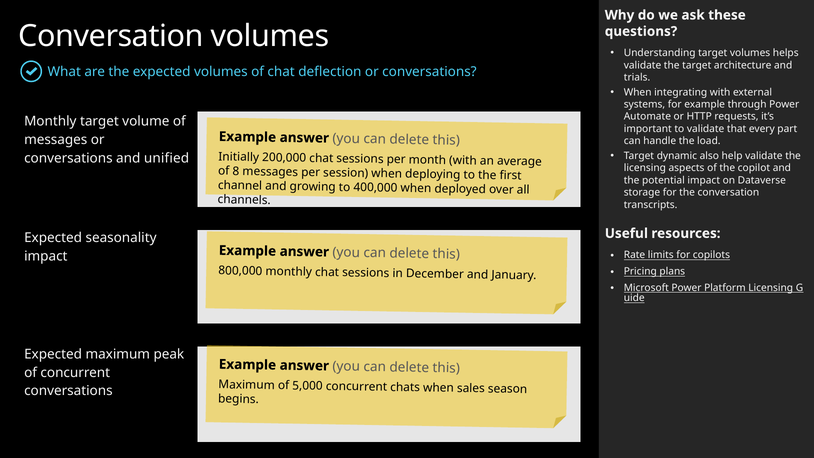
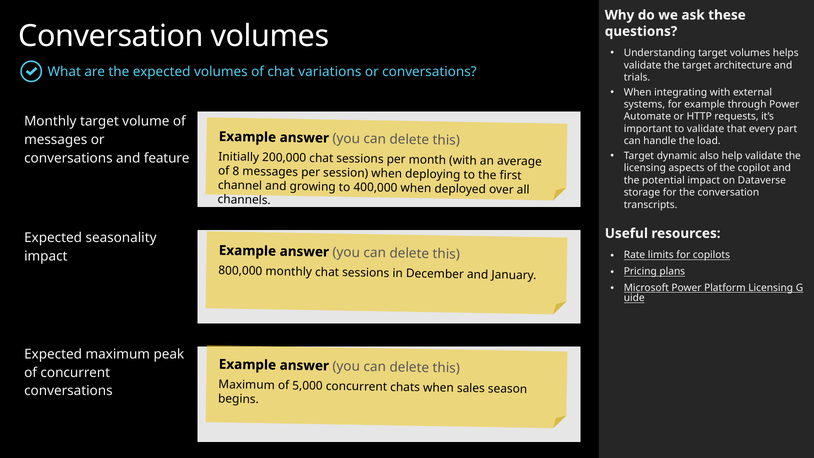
deflection: deflection -> variations
unified: unified -> feature
